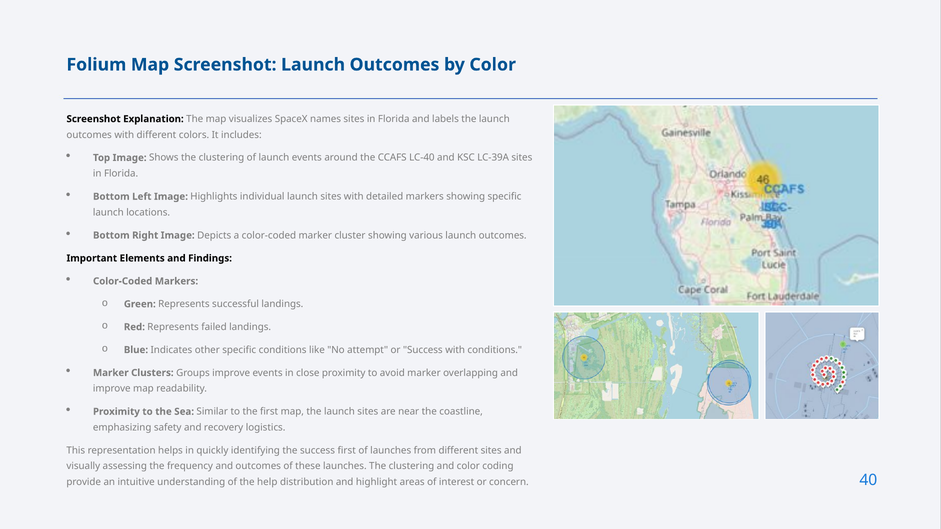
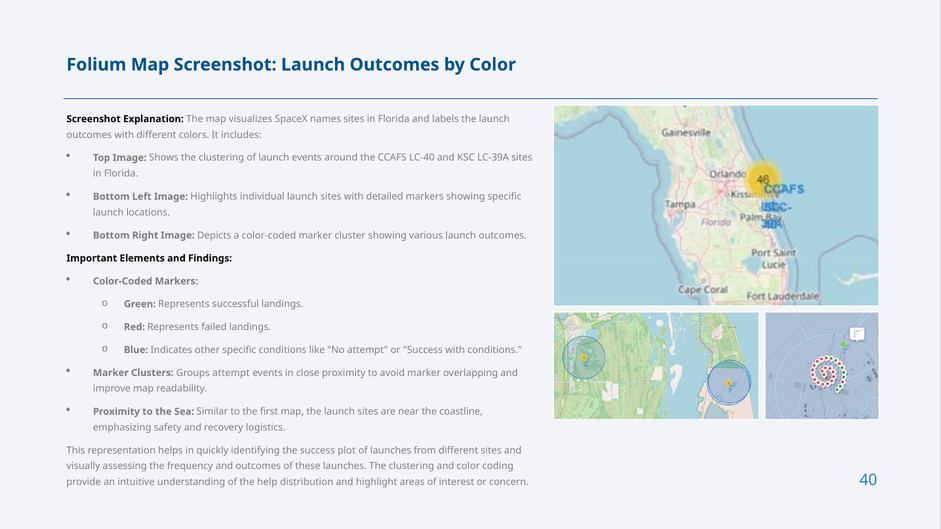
Groups improve: improve -> attempt
success first: first -> plot
